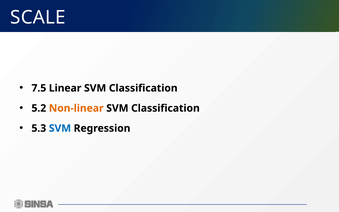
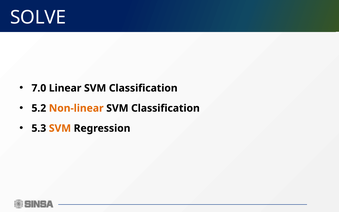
SCALE: SCALE -> SOLVE
7.5: 7.5 -> 7.0
SVM at (60, 128) colour: blue -> orange
